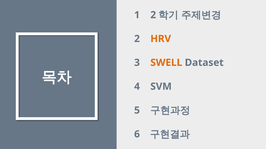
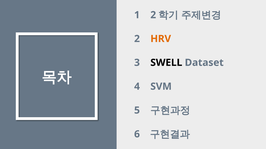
SWELL colour: orange -> black
